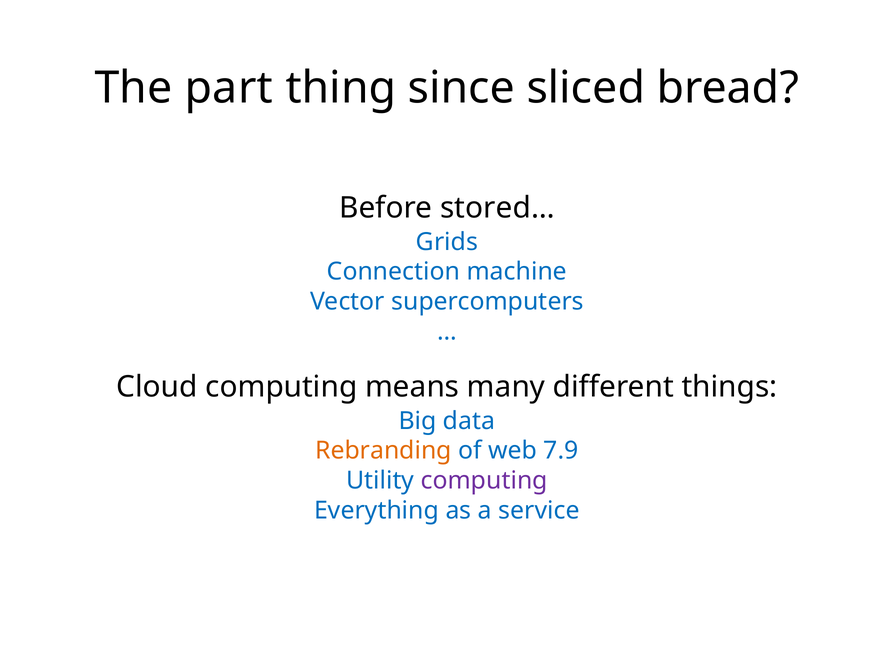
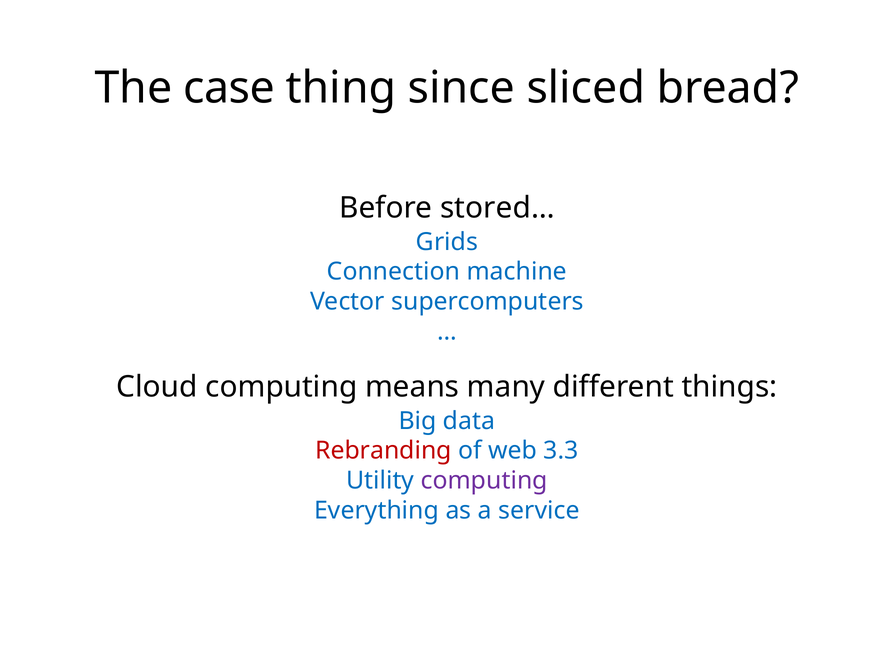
part: part -> case
Rebranding colour: orange -> red
7.9: 7.9 -> 3.3
